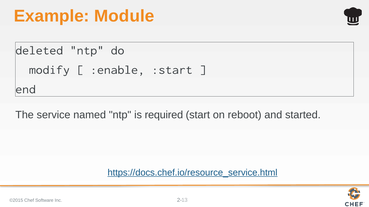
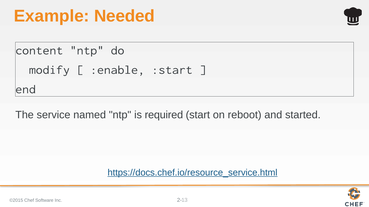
Module: Module -> Needed
deleted: deleted -> content
